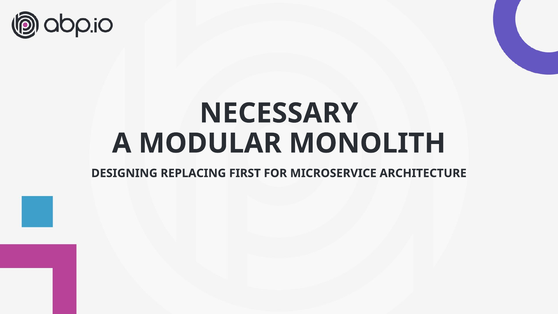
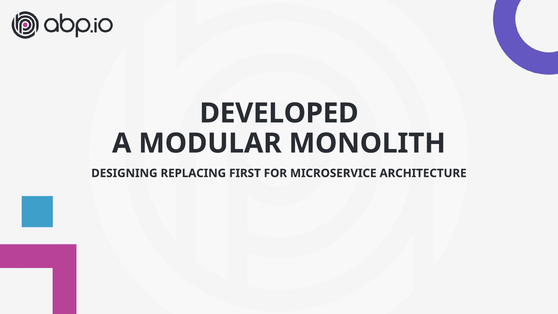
NECESSARY: NECESSARY -> DEVELOPED
